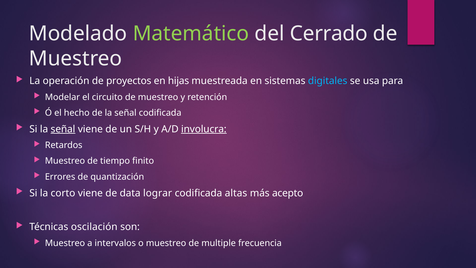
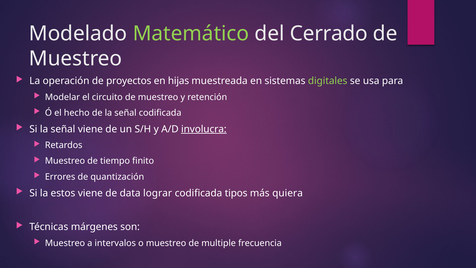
digitales colour: light blue -> light green
señal at (63, 129) underline: present -> none
corto: corto -> estos
altas: altas -> tipos
acepto: acepto -> quiera
oscilación: oscilación -> márgenes
